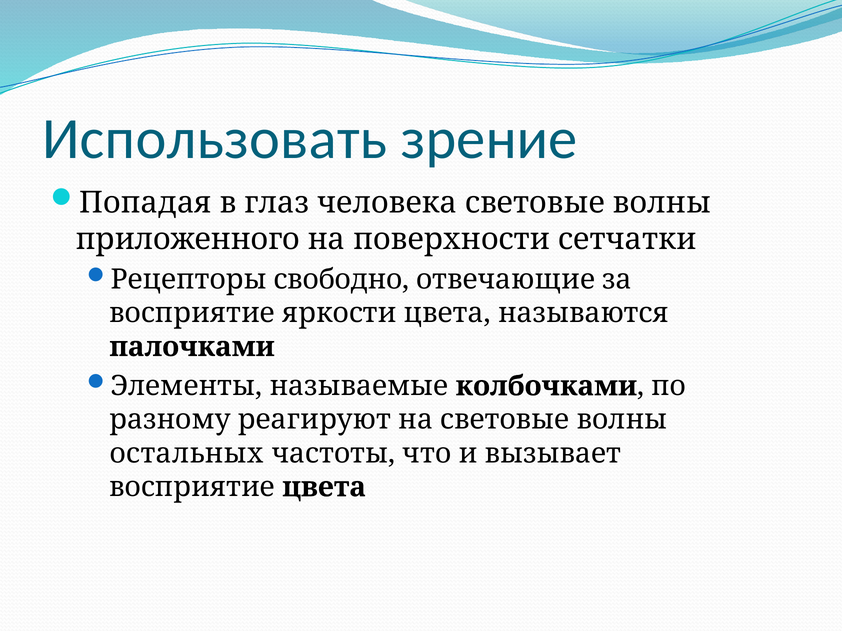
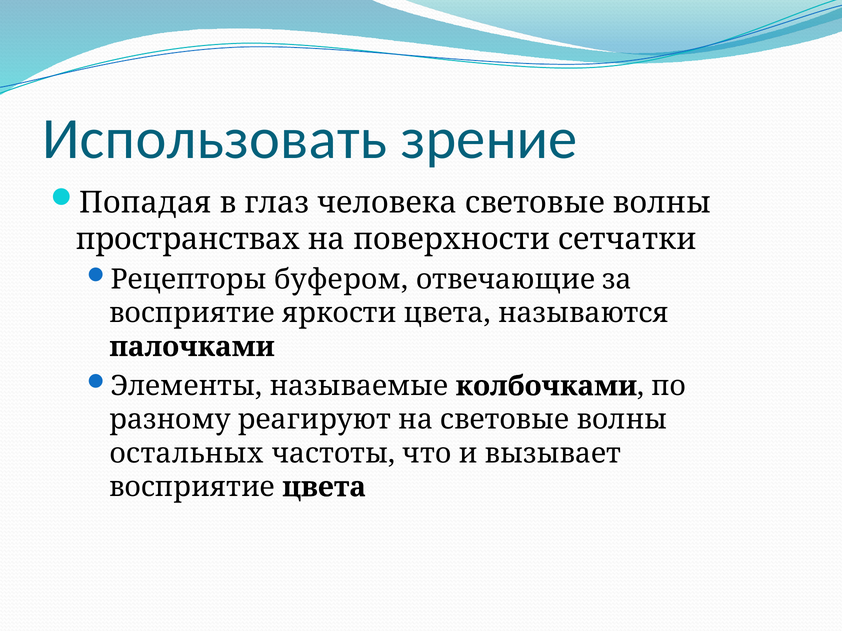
приложенного: приложенного -> пространствах
свободно: свободно -> буфером
